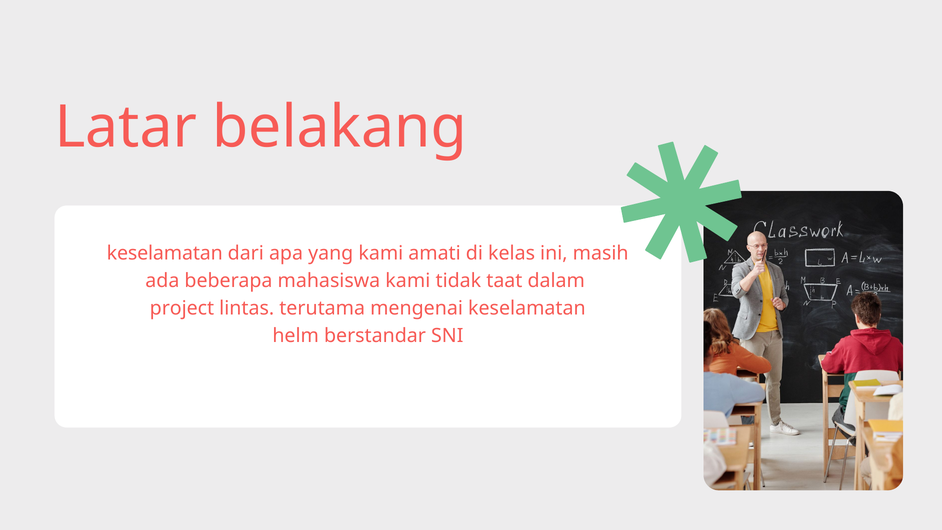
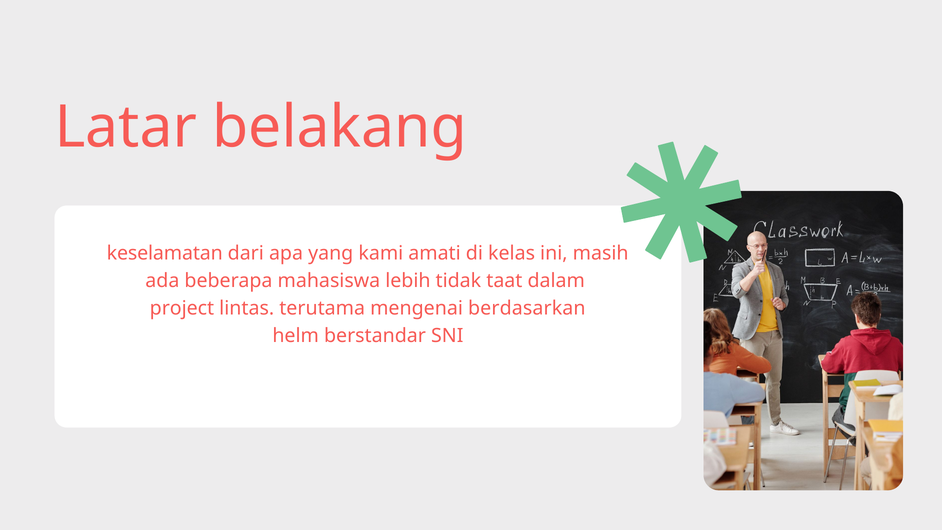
mahasiswa kami: kami -> lebih
mengenai keselamatan: keselamatan -> berdasarkan
